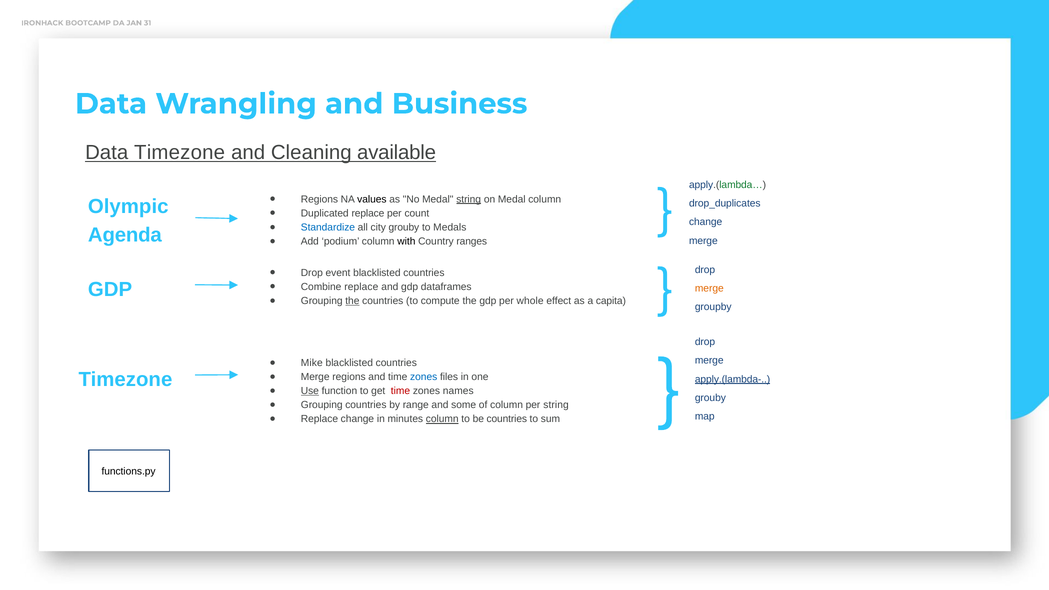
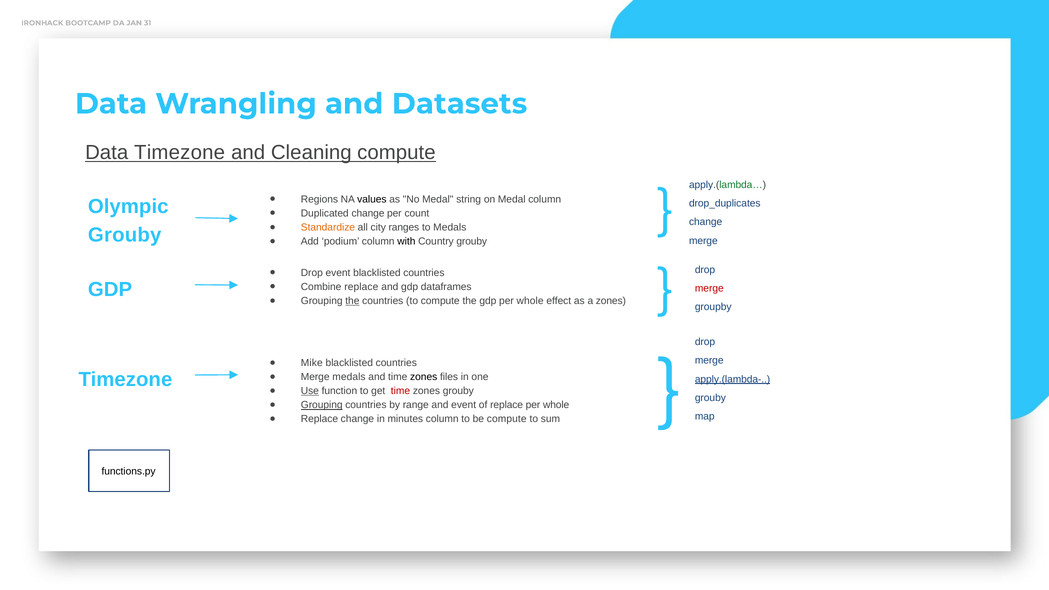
Business: Business -> Datasets
Cleaning available: available -> compute
string at (469, 199) underline: present -> none
Duplicated replace: replace -> change
Standardize colour: blue -> orange
city grouby: grouby -> ranges
Agenda at (125, 235): Agenda -> Grouby
Country ranges: ranges -> grouby
merge at (709, 288) colour: orange -> red
a capita: capita -> zones
Merge regions: regions -> medals
zones at (424, 377) colour: blue -> black
zones names: names -> grouby
Grouping at (322, 405) underline: none -> present
and some: some -> event
of column: column -> replace
string at (556, 405): string -> whole
column at (442, 419) underline: present -> none
be countries: countries -> compute
